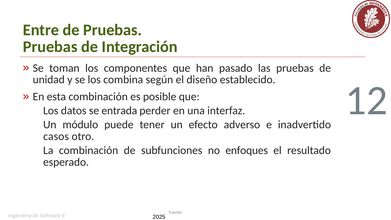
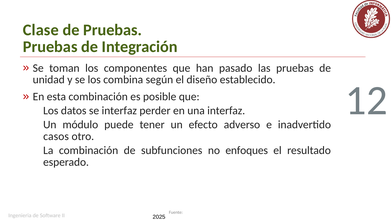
Entre: Entre -> Clase
se entrada: entrada -> interfaz
